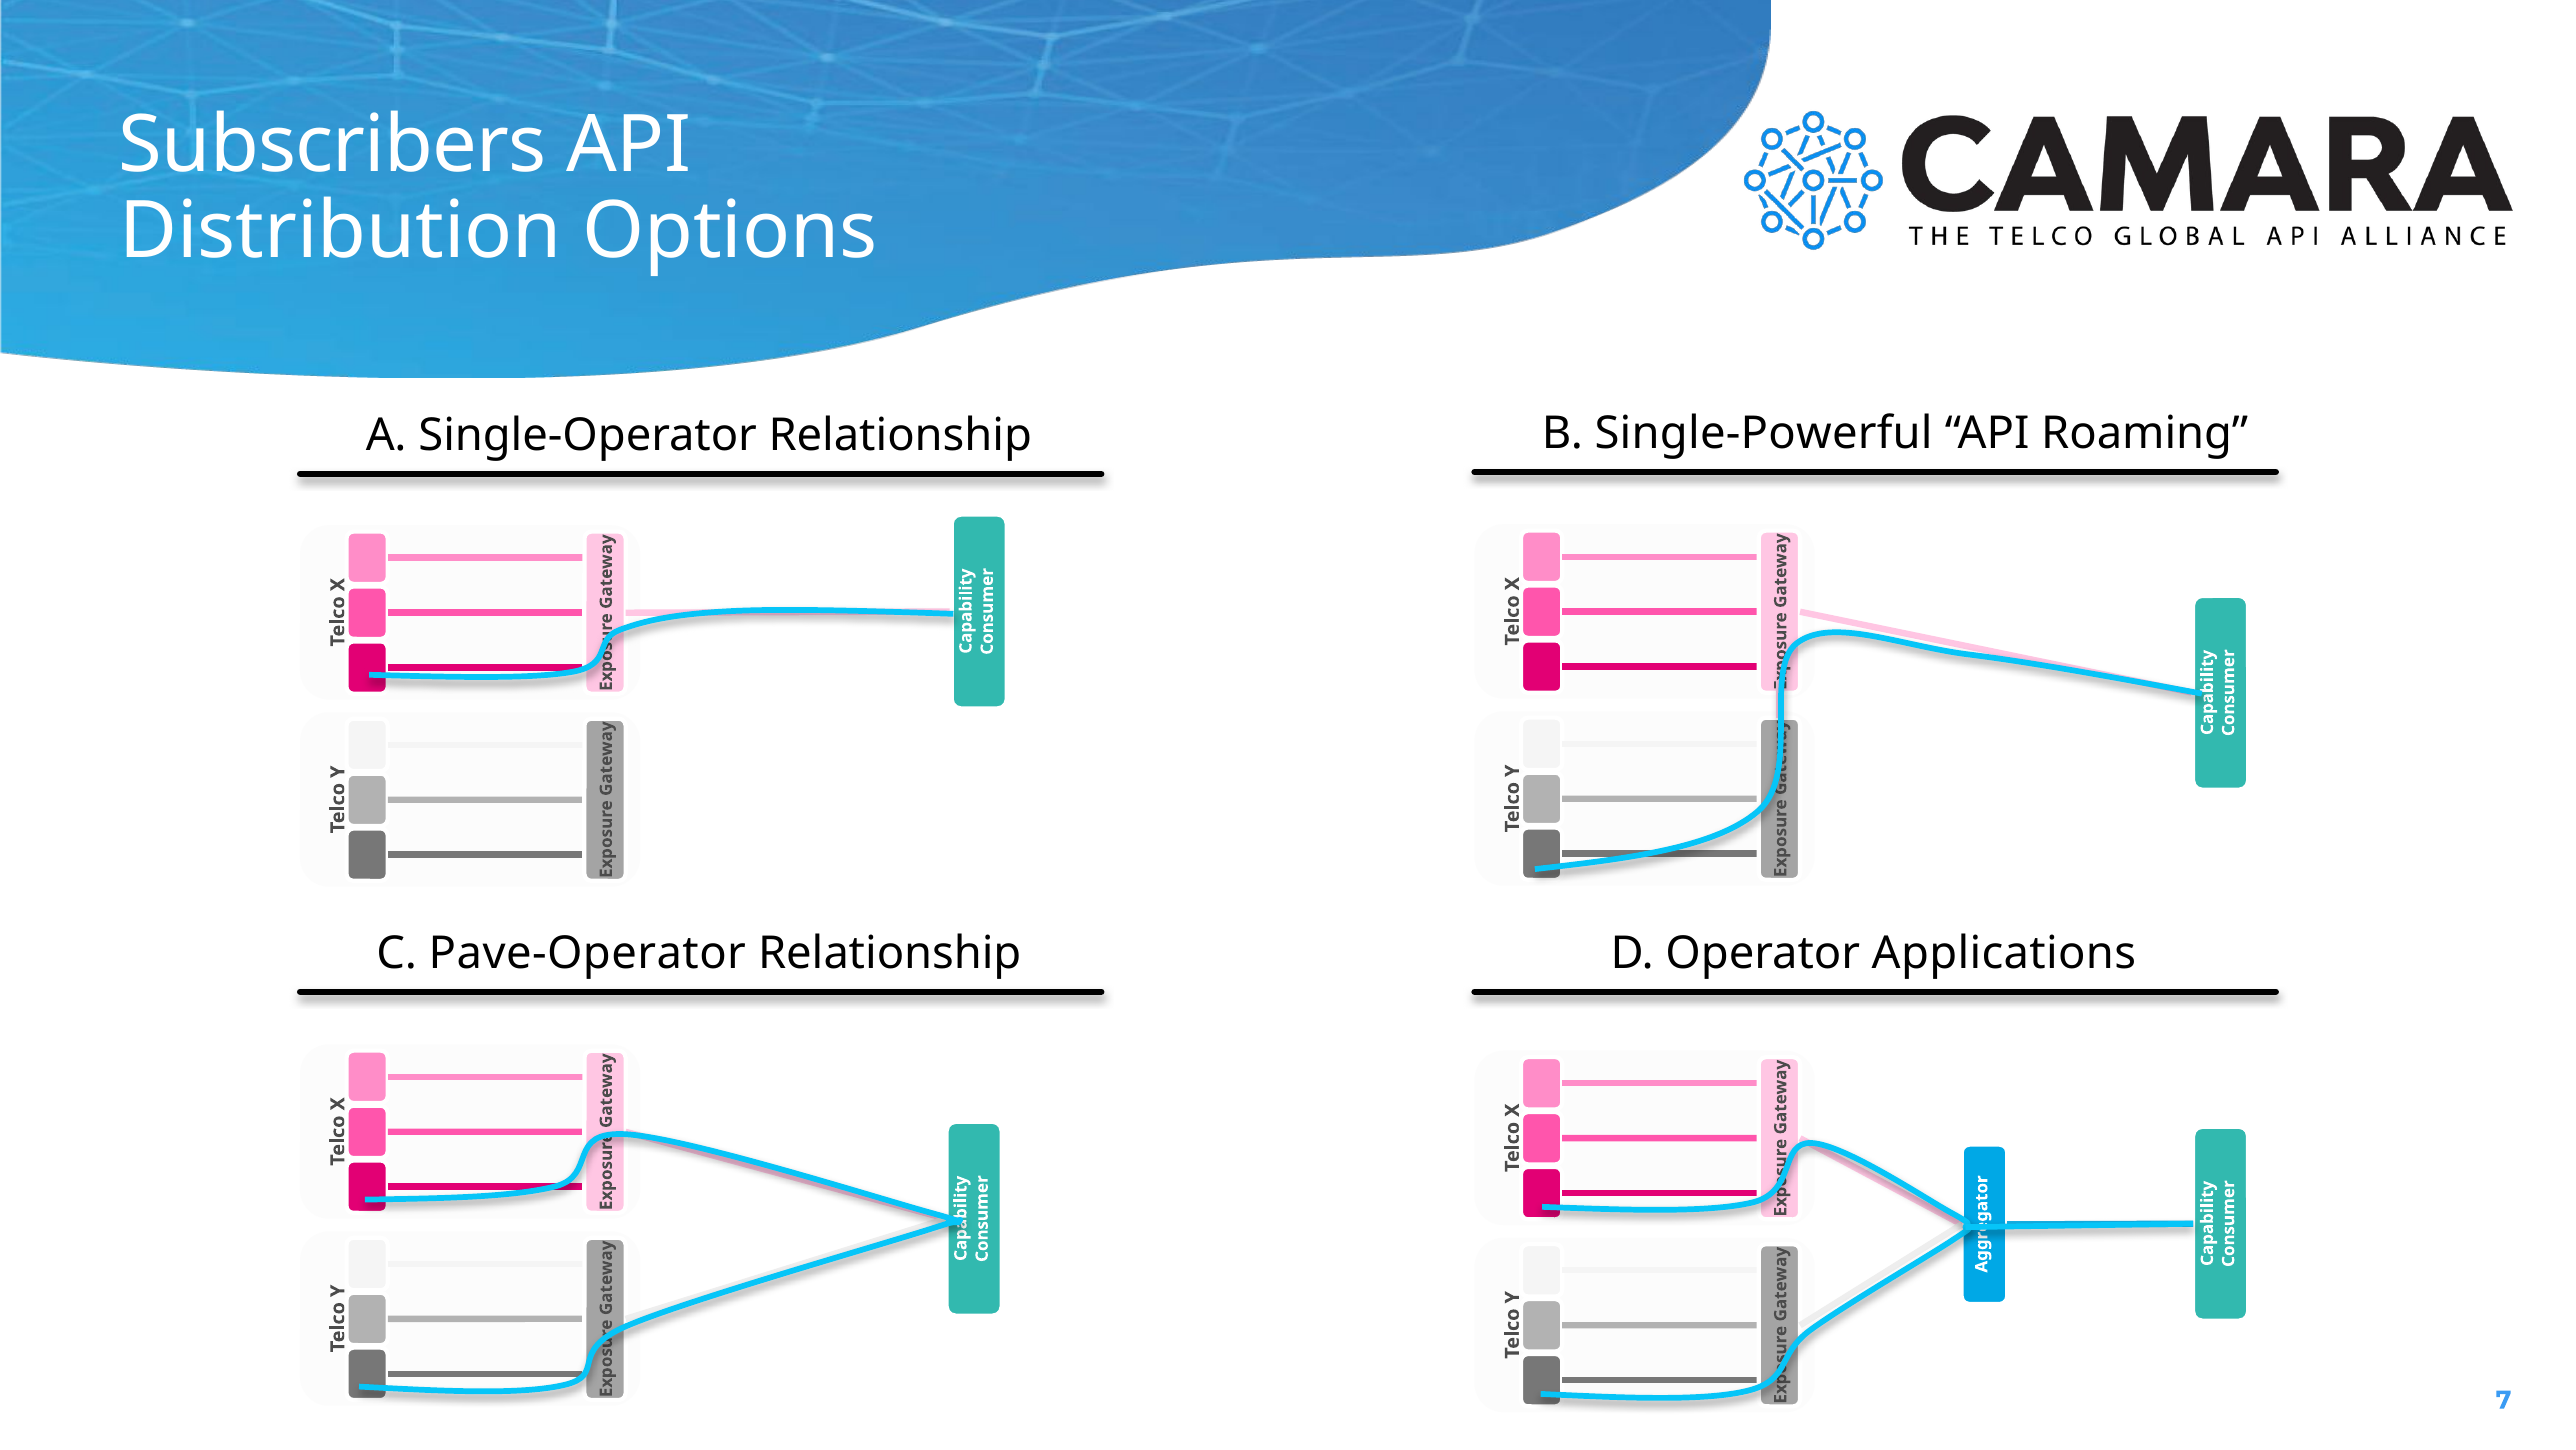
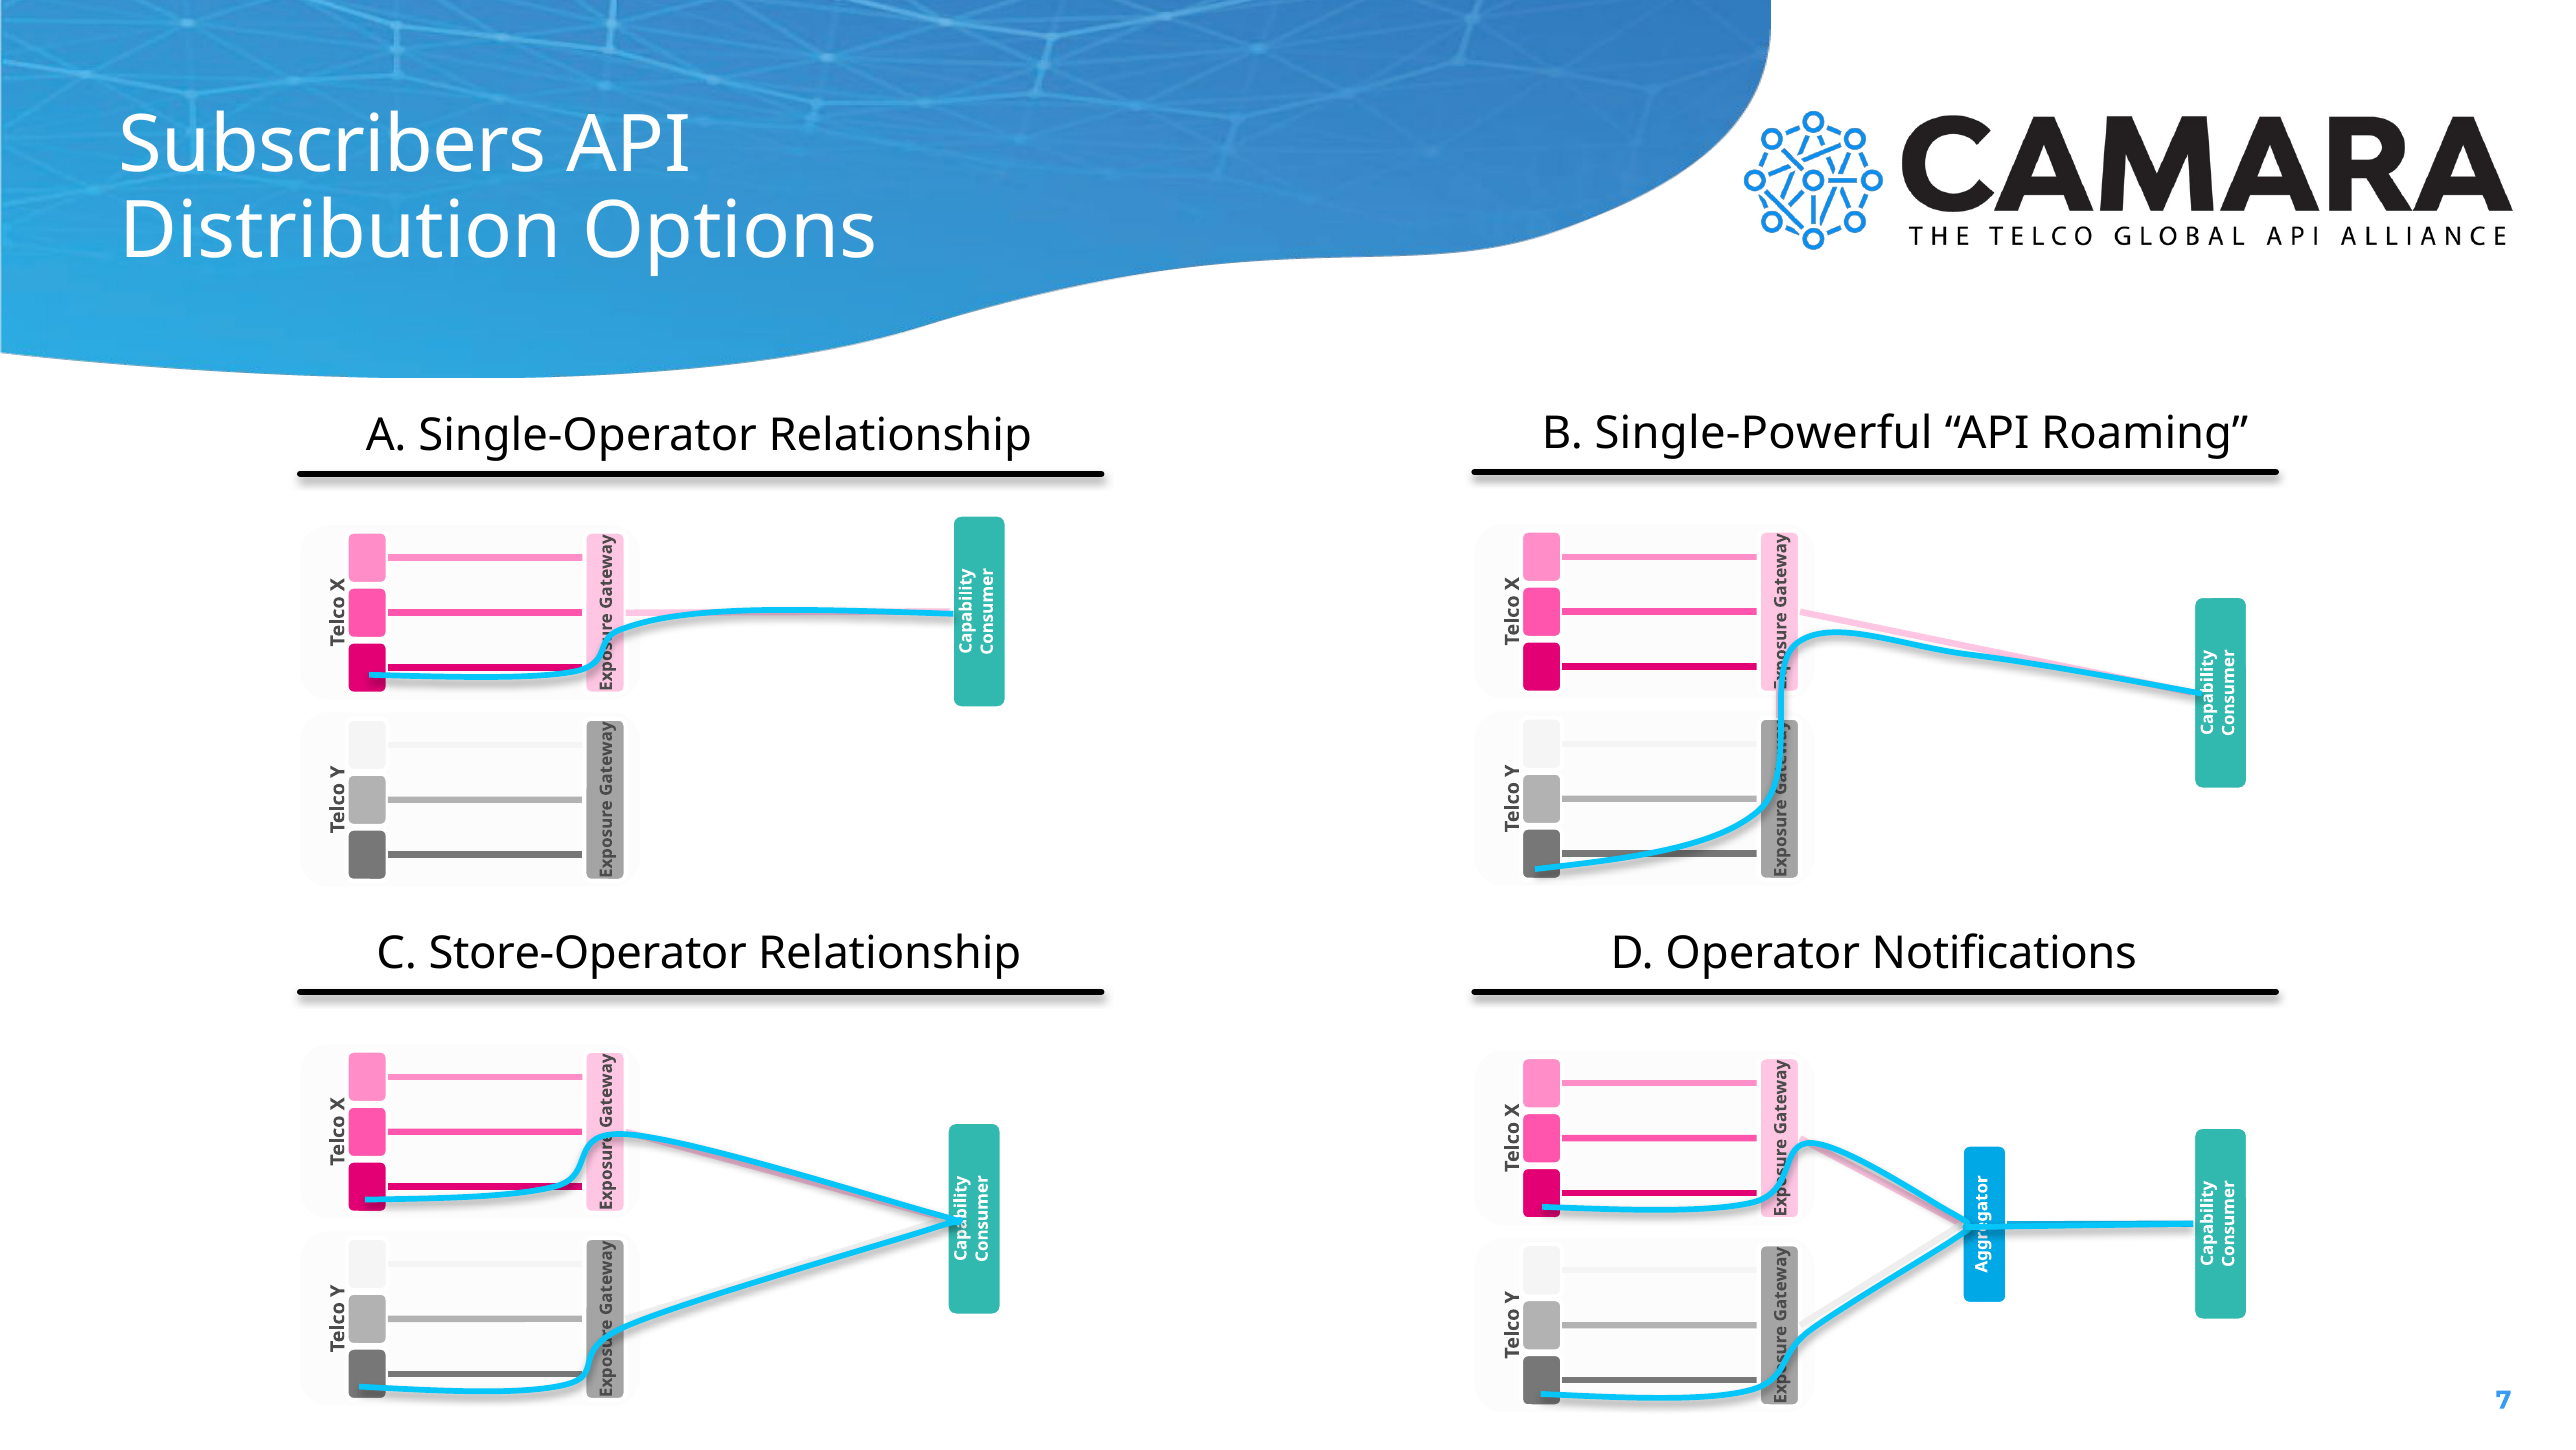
Pave-Operator: Pave-Operator -> Store-Operator
Applications: Applications -> Notifications
